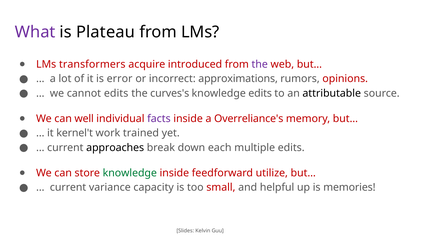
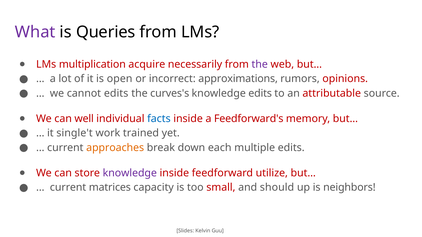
Plateau: Plateau -> Queries
transformers: transformers -> multiplication
introduced: introduced -> necessarily
error: error -> open
attributable colour: black -> red
facts colour: purple -> blue
Overreliance's: Overreliance's -> Feedforward's
kernel't: kernel't -> single't
approaches colour: black -> orange
knowledge at (130, 173) colour: green -> purple
variance: variance -> matrices
helpful: helpful -> should
memories: memories -> neighbors
